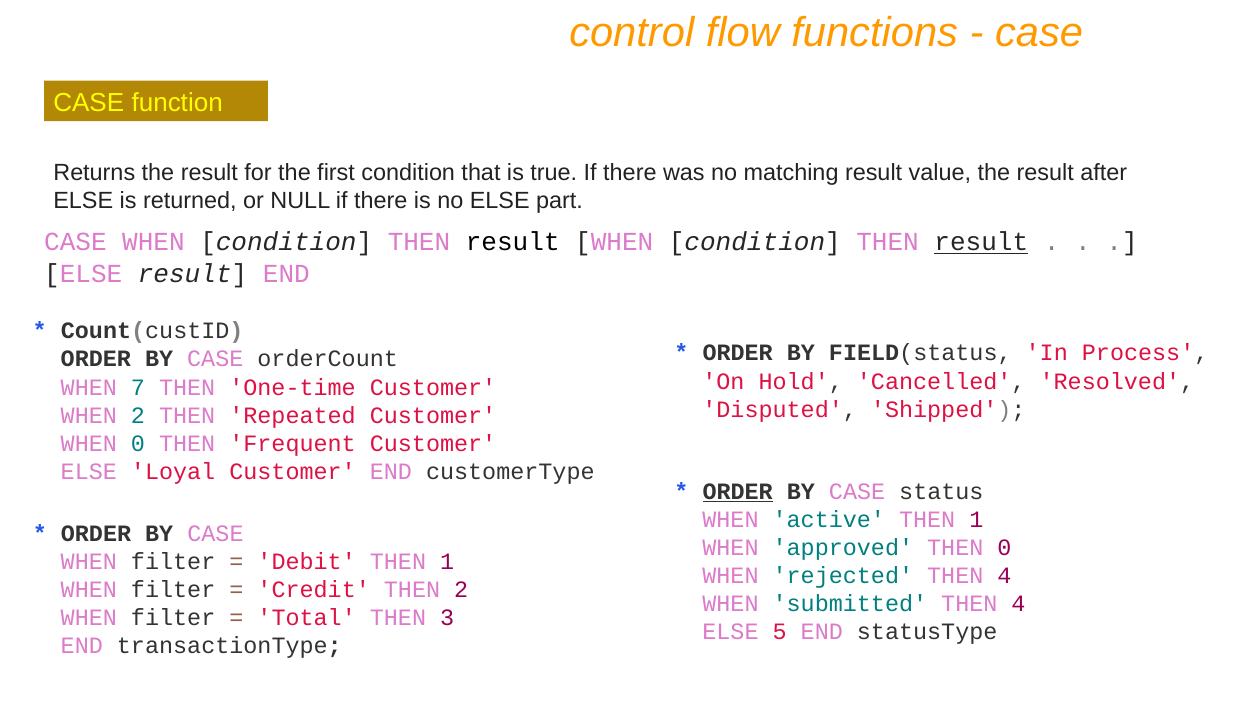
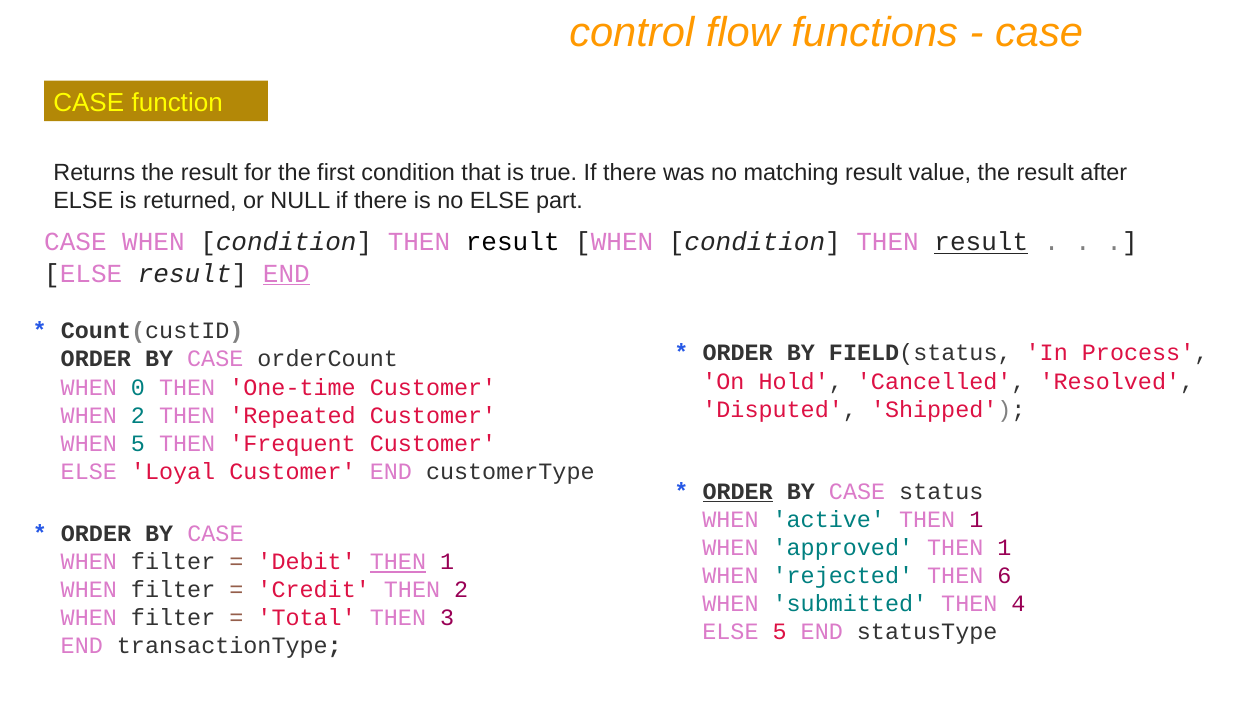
END at (286, 273) underline: none -> present
7: 7 -> 0
WHEN 0: 0 -> 5
approved THEN 0: 0 -> 1
THEN at (398, 562) underline: none -> present
rejected THEN 4: 4 -> 6
